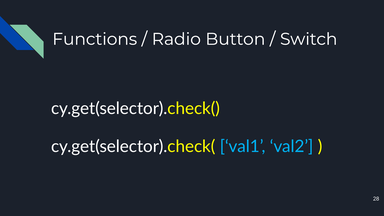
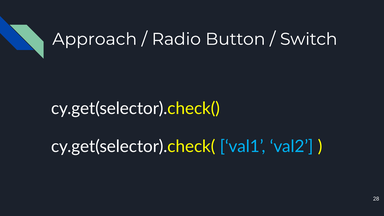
Functions: Functions -> Approach
